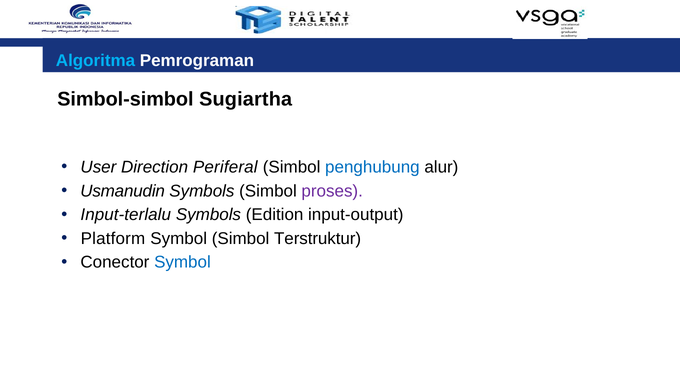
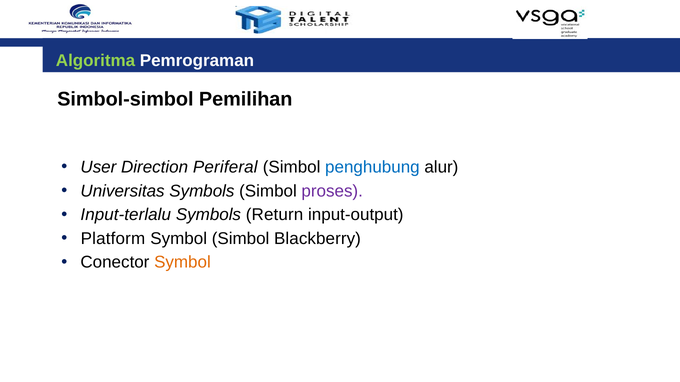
Algoritma colour: light blue -> light green
Sugiartha: Sugiartha -> Pemilihan
Usmanudin: Usmanudin -> Universitas
Edition: Edition -> Return
Terstruktur: Terstruktur -> Blackberry
Symbol at (182, 263) colour: blue -> orange
